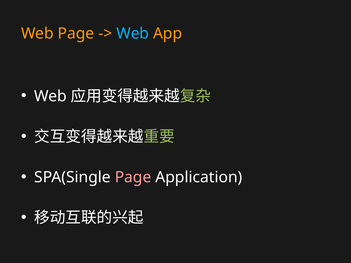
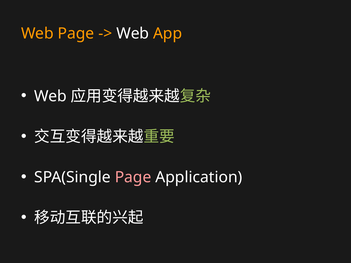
Web at (133, 34) colour: light blue -> white
